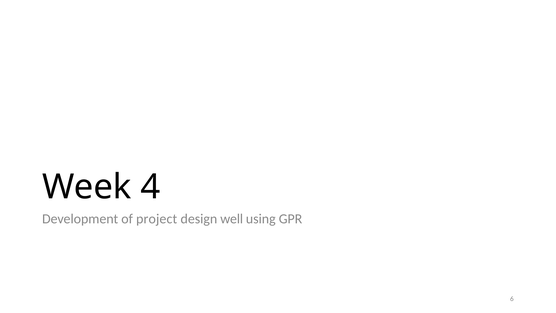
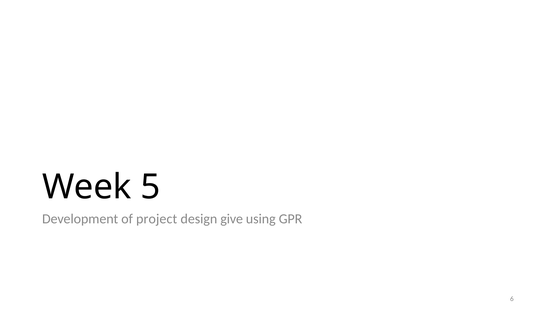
4: 4 -> 5
well: well -> give
